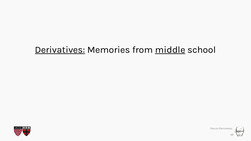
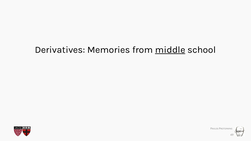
Derivatives underline: present -> none
